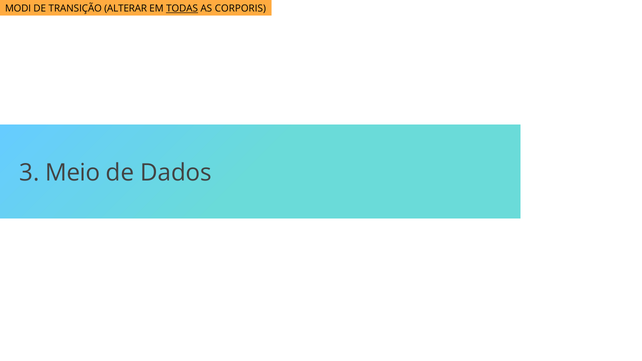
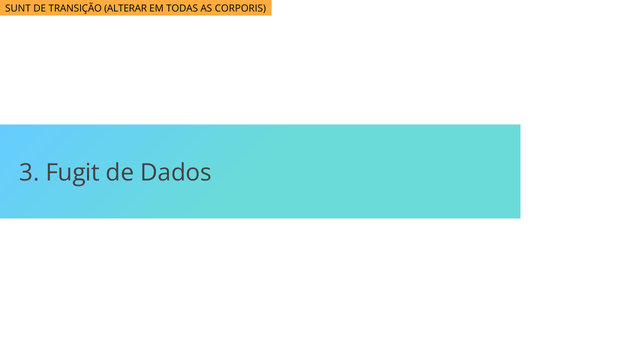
MODI: MODI -> SUNT
TODAS underline: present -> none
Meio: Meio -> Fugit
